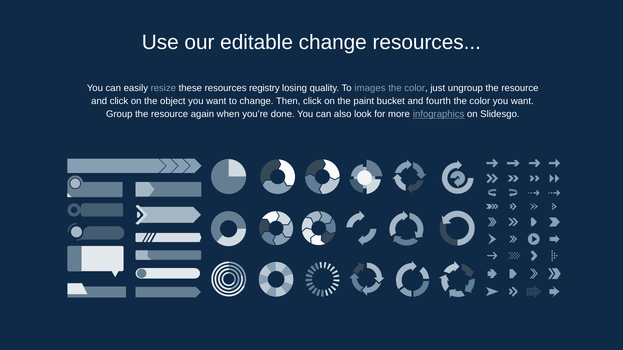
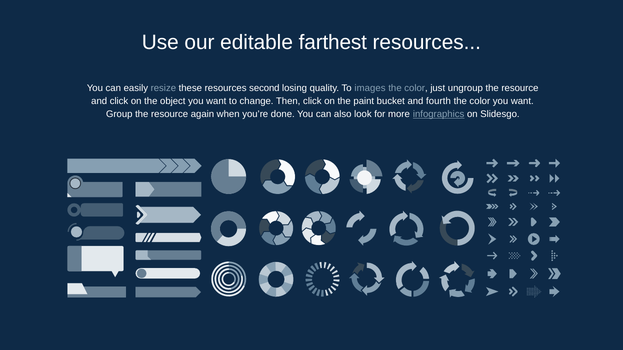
editable change: change -> farthest
registry: registry -> second
